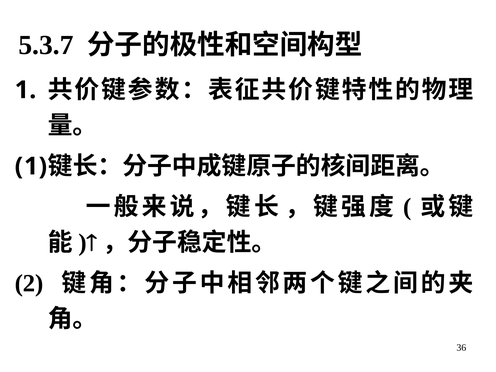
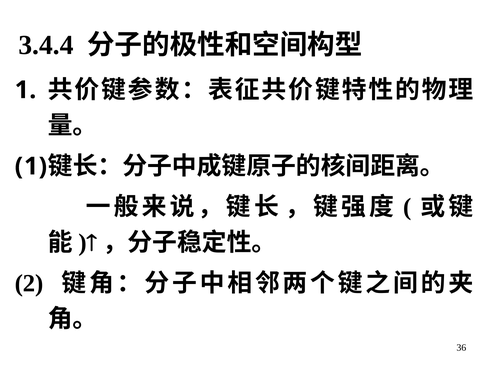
5.3.7: 5.3.7 -> 3.4.4
